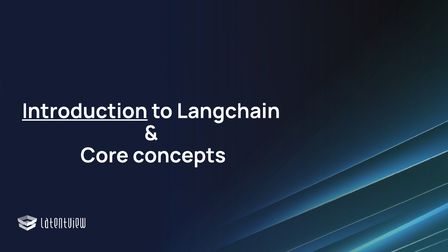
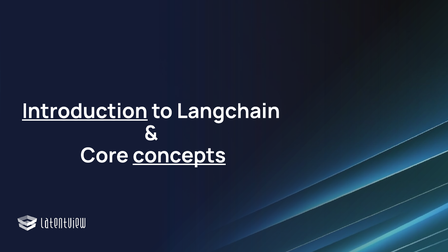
concepts underline: none -> present
